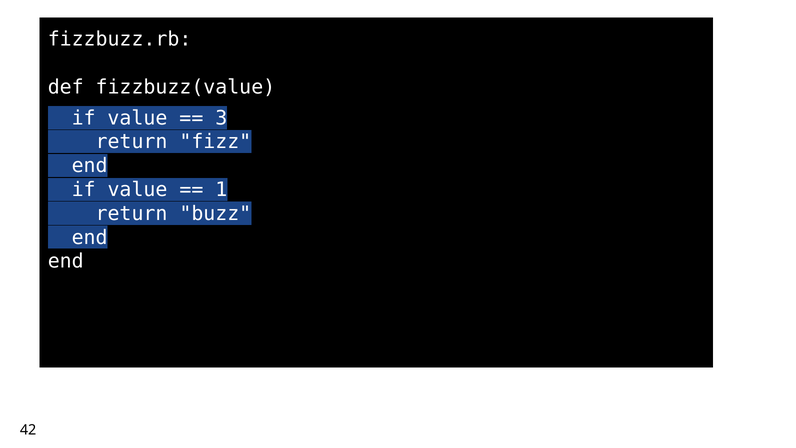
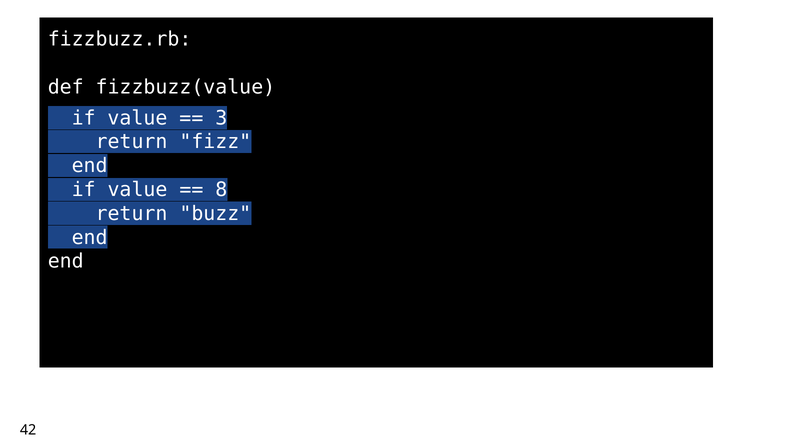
1: 1 -> 8
